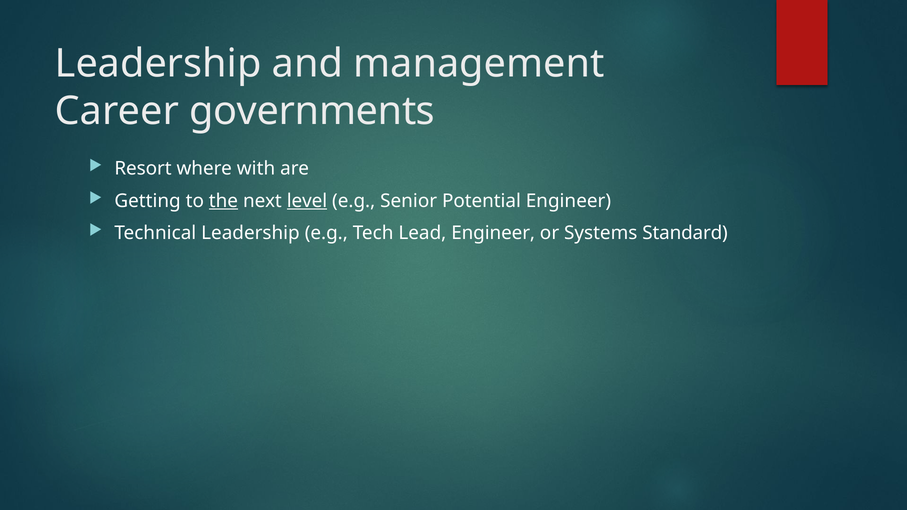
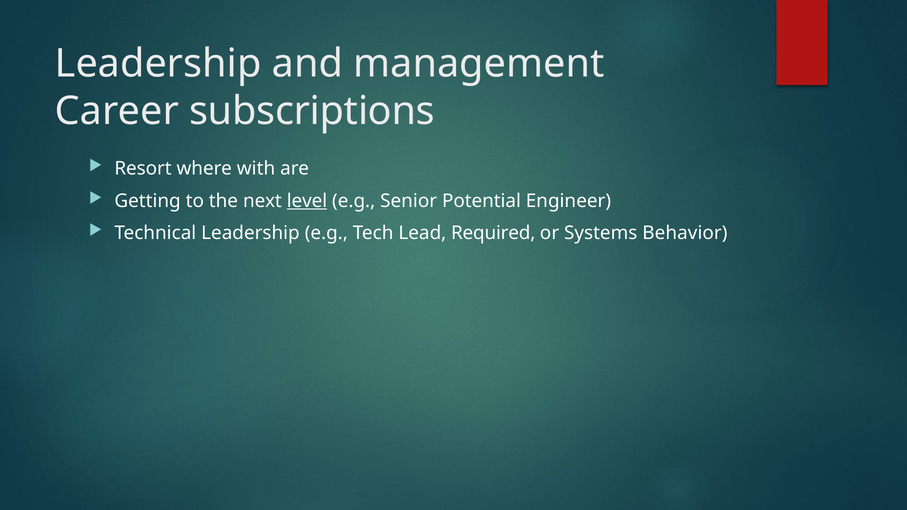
governments: governments -> subscriptions
the underline: present -> none
Lead Engineer: Engineer -> Required
Standard: Standard -> Behavior
